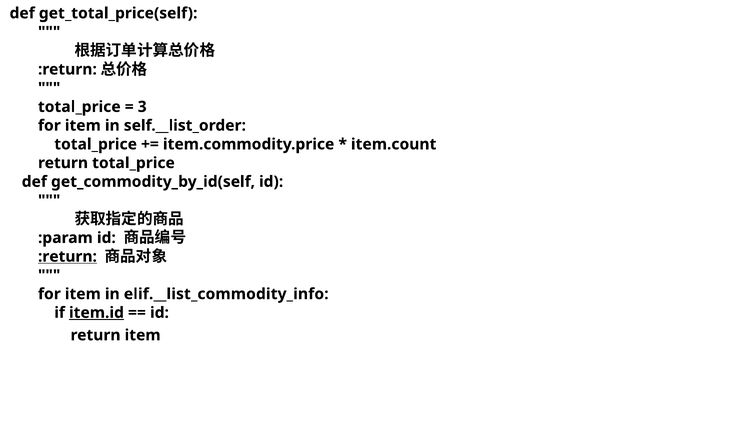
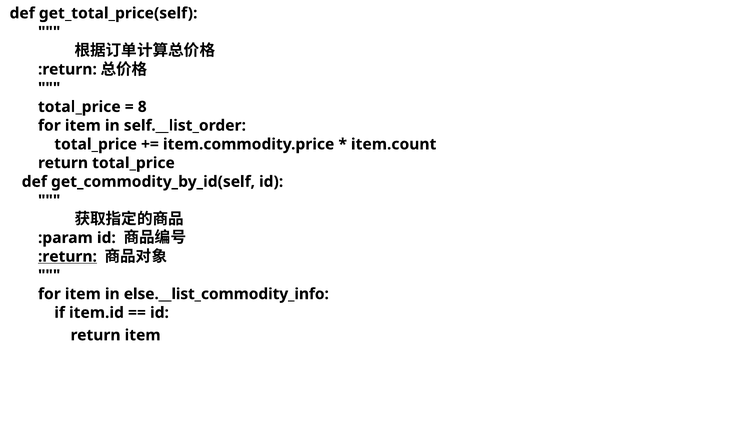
3: 3 -> 8
elif.__list_commodity_info: elif.__list_commodity_info -> else.__list_commodity_info
item.id underline: present -> none
